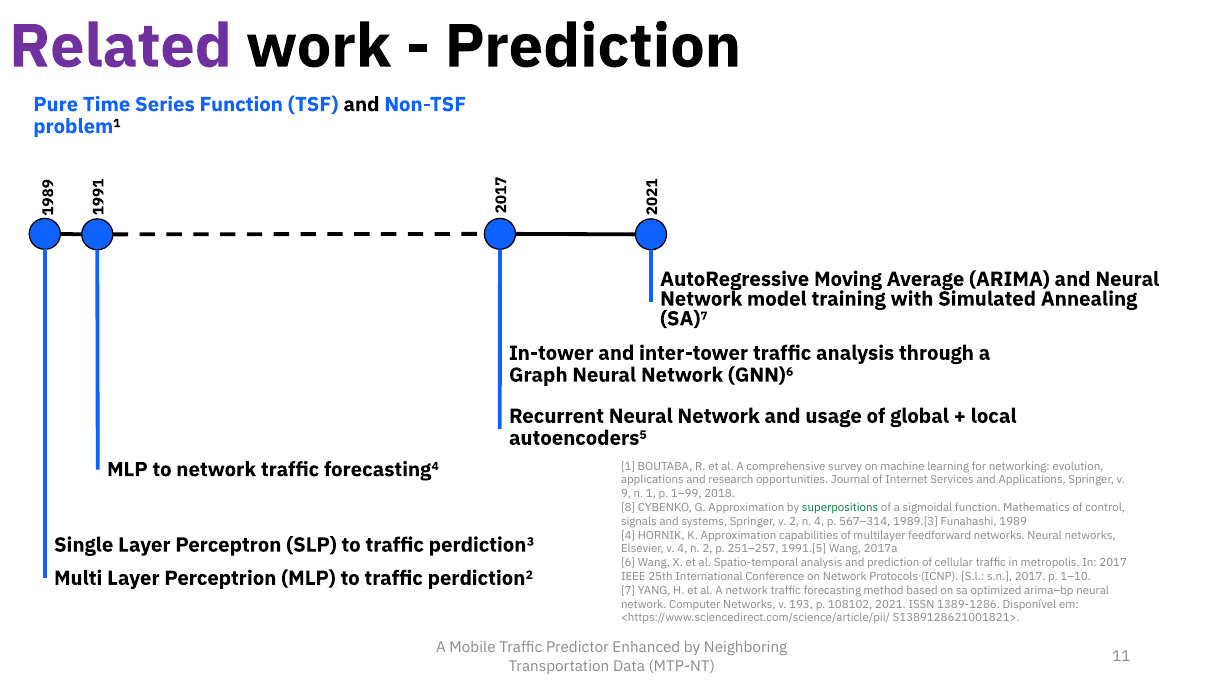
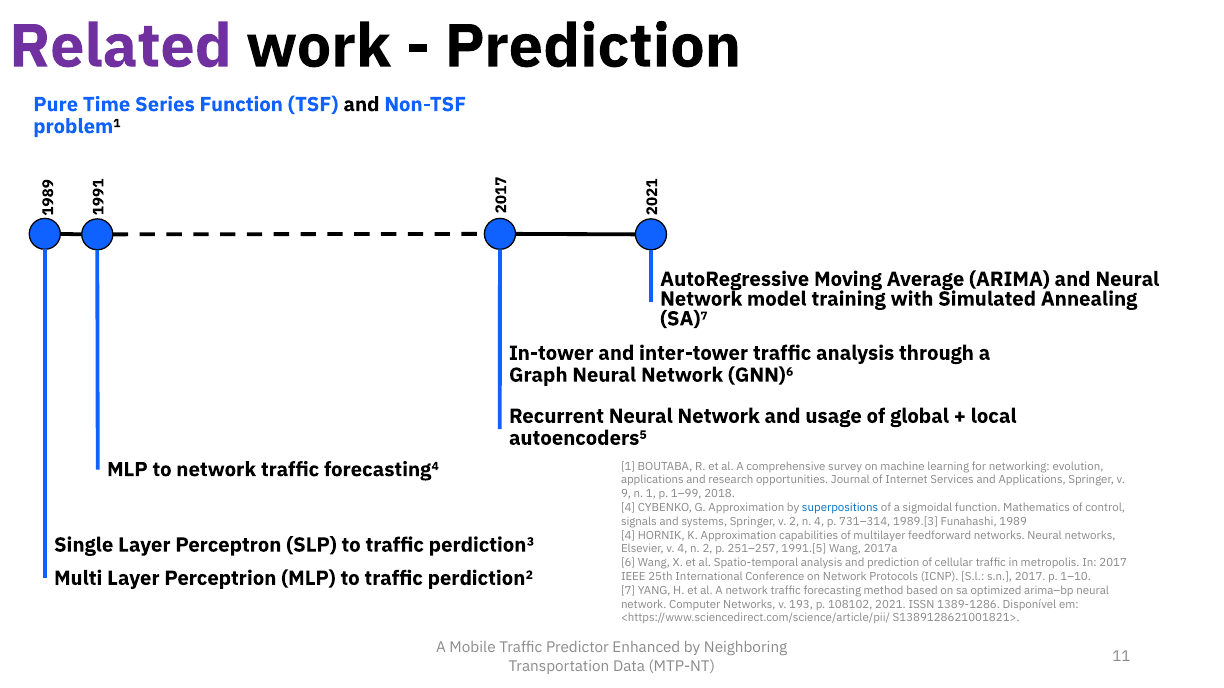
8 at (628, 508): 8 -> 4
superpositions colour: green -> blue
567–314: 567–314 -> 731–314
